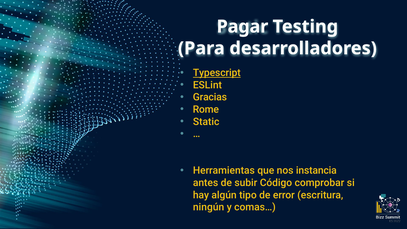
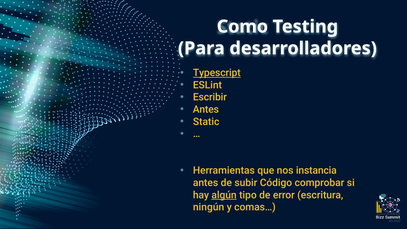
Pagar: Pagar -> Como
Gracias: Gracias -> Escribir
Rome at (206, 109): Rome -> Antes
algún underline: none -> present
